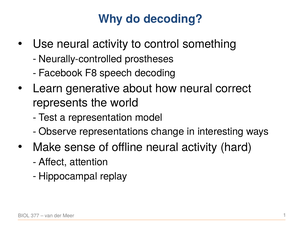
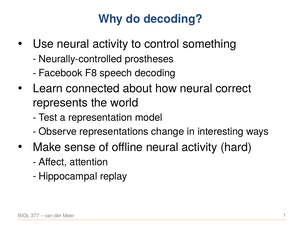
generative: generative -> connected
